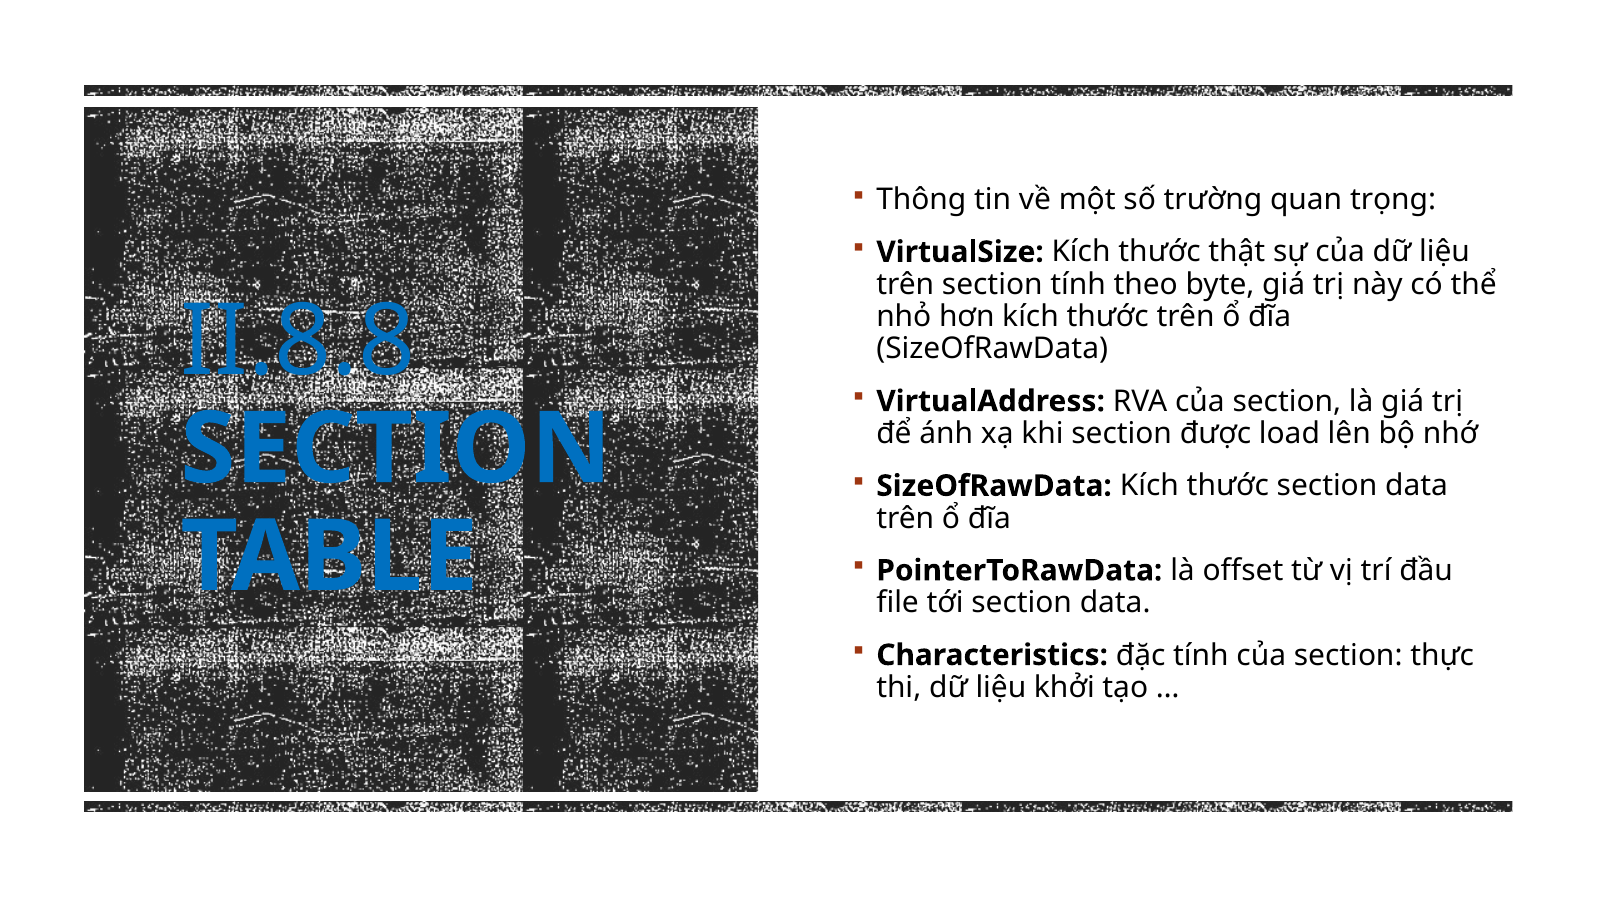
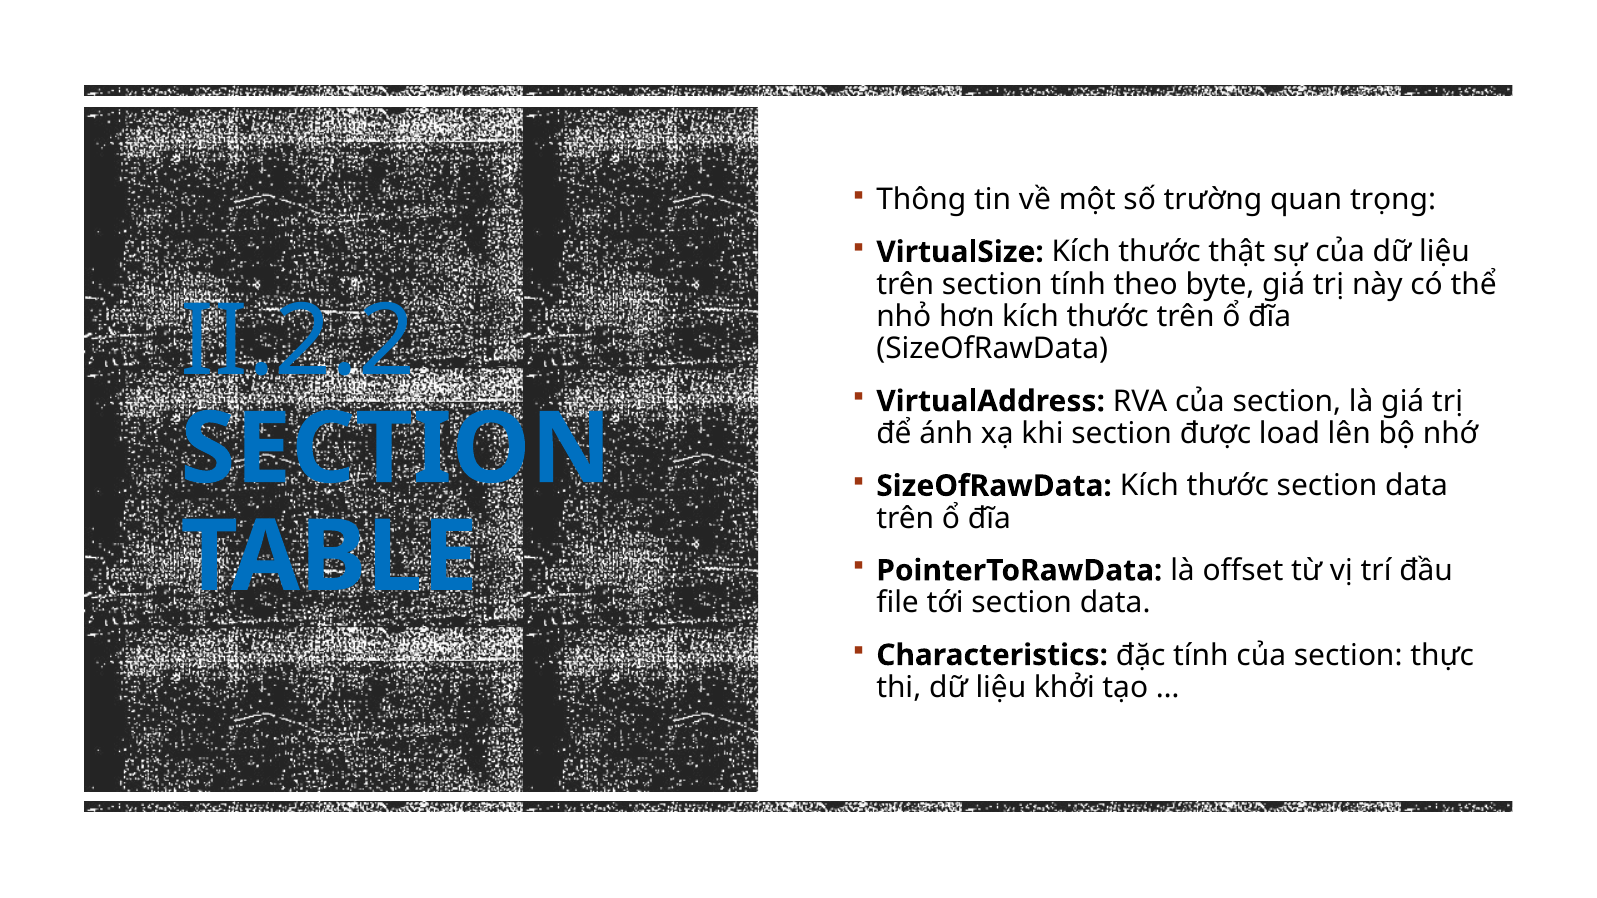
II.8.8: II.8.8 -> II.2.2
